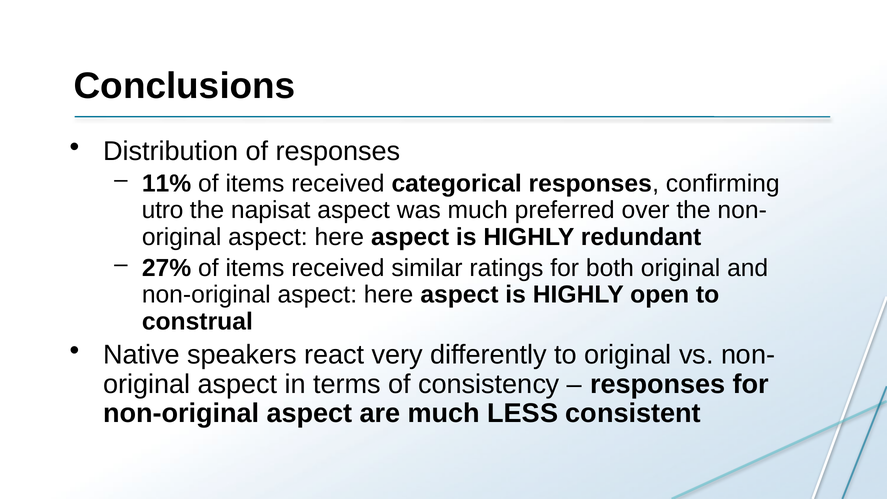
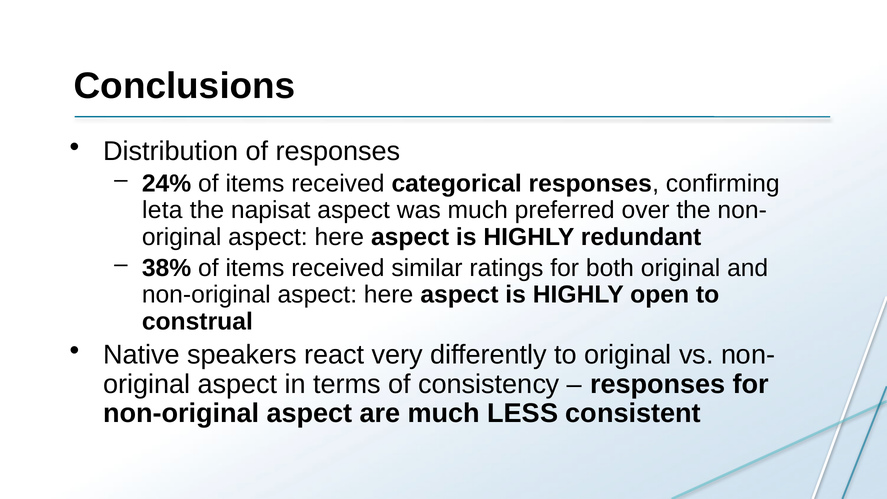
11%: 11% -> 24%
utro: utro -> leta
27%: 27% -> 38%
